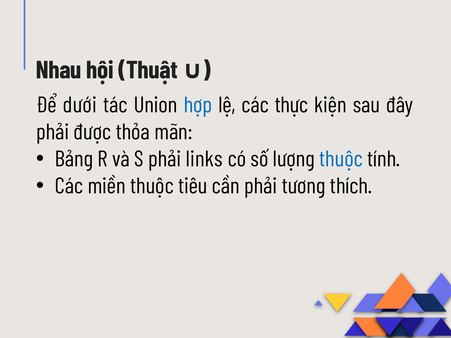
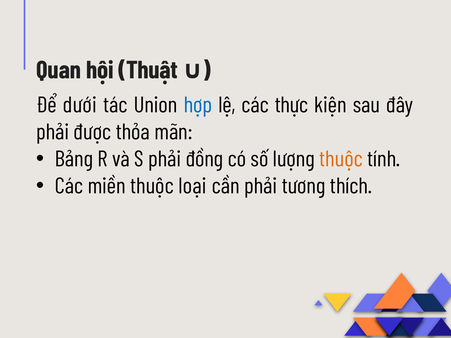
Nhau: Nhau -> Quan
links: links -> đồng
thuộc at (341, 159) colour: blue -> orange
tiêu: tiêu -> loại
